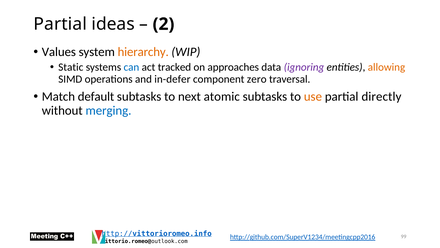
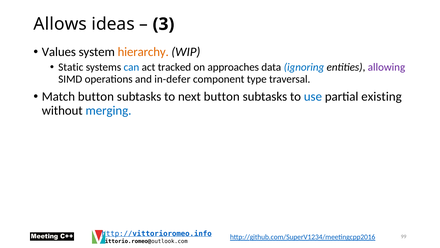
Partial at (60, 24): Partial -> Allows
2: 2 -> 3
ignoring colour: purple -> blue
allowing colour: orange -> purple
zero: zero -> type
Match default: default -> button
next atomic: atomic -> button
use colour: orange -> blue
directly: directly -> existing
